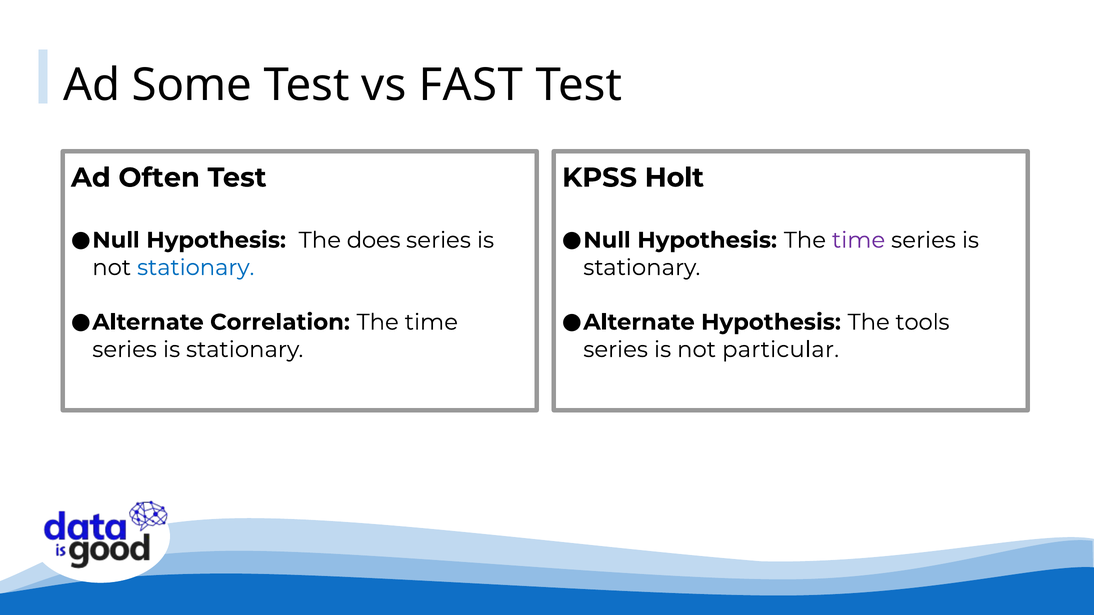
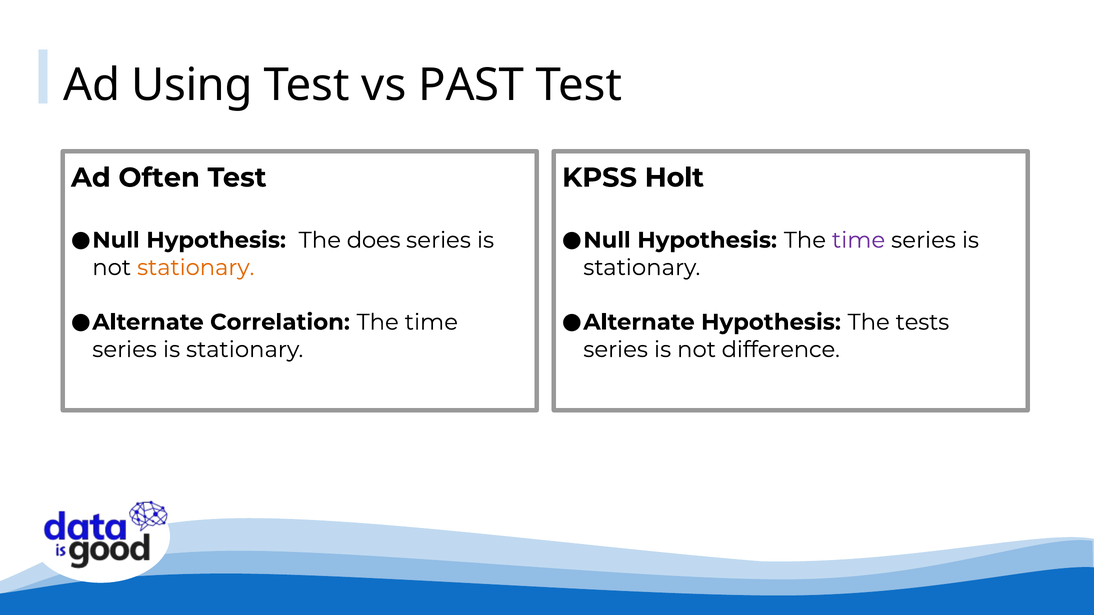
Some: Some -> Using
FAST: FAST -> PAST
stationary at (196, 268) colour: blue -> orange
tools: tools -> tests
particular: particular -> difference
